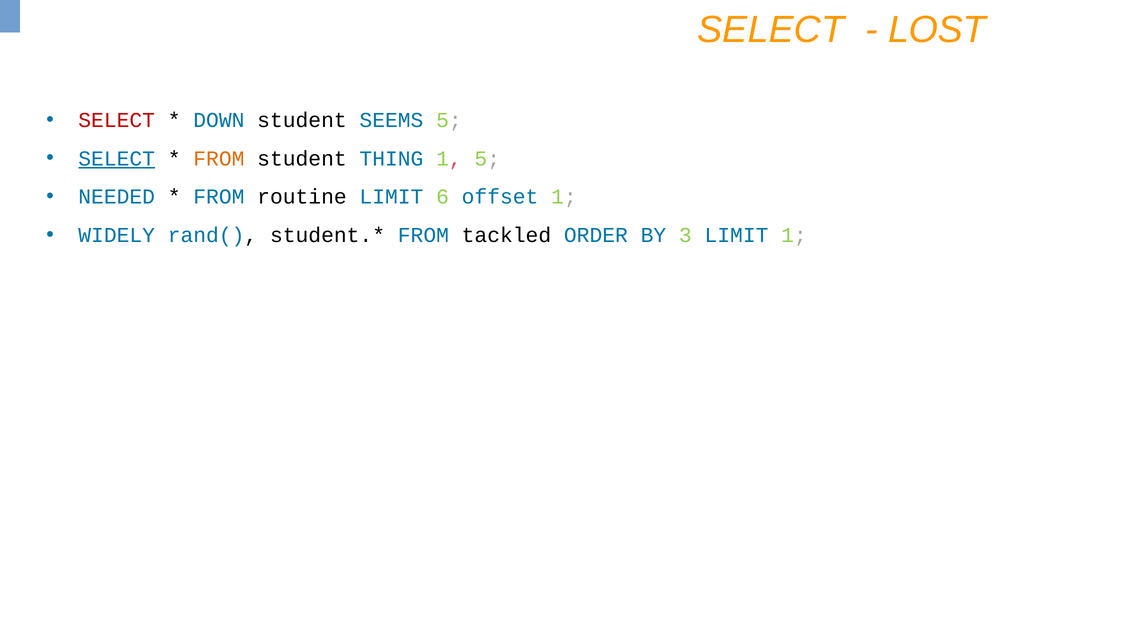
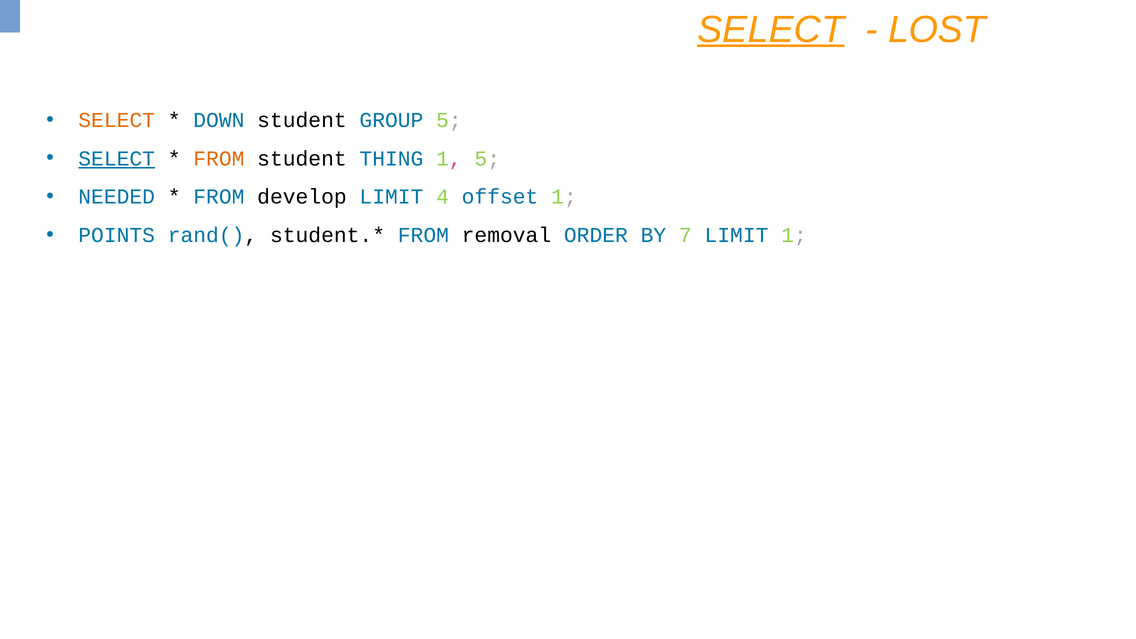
SELECT at (771, 30) underline: none -> present
SELECT at (117, 120) colour: red -> orange
SEEMS: SEEMS -> GROUP
routine: routine -> develop
6: 6 -> 4
WIDELY: WIDELY -> POINTS
tackled: tackled -> removal
3: 3 -> 7
